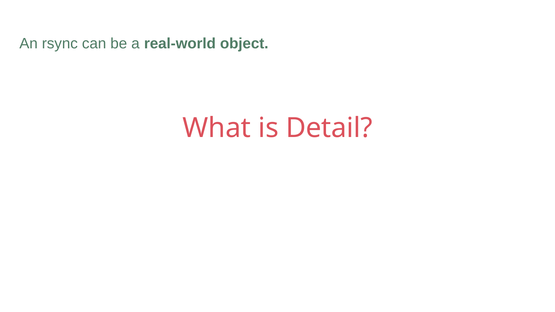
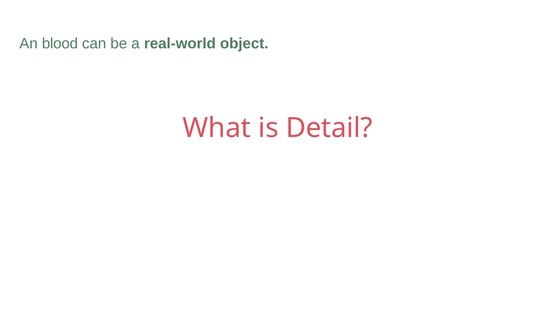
rsync: rsync -> blood
